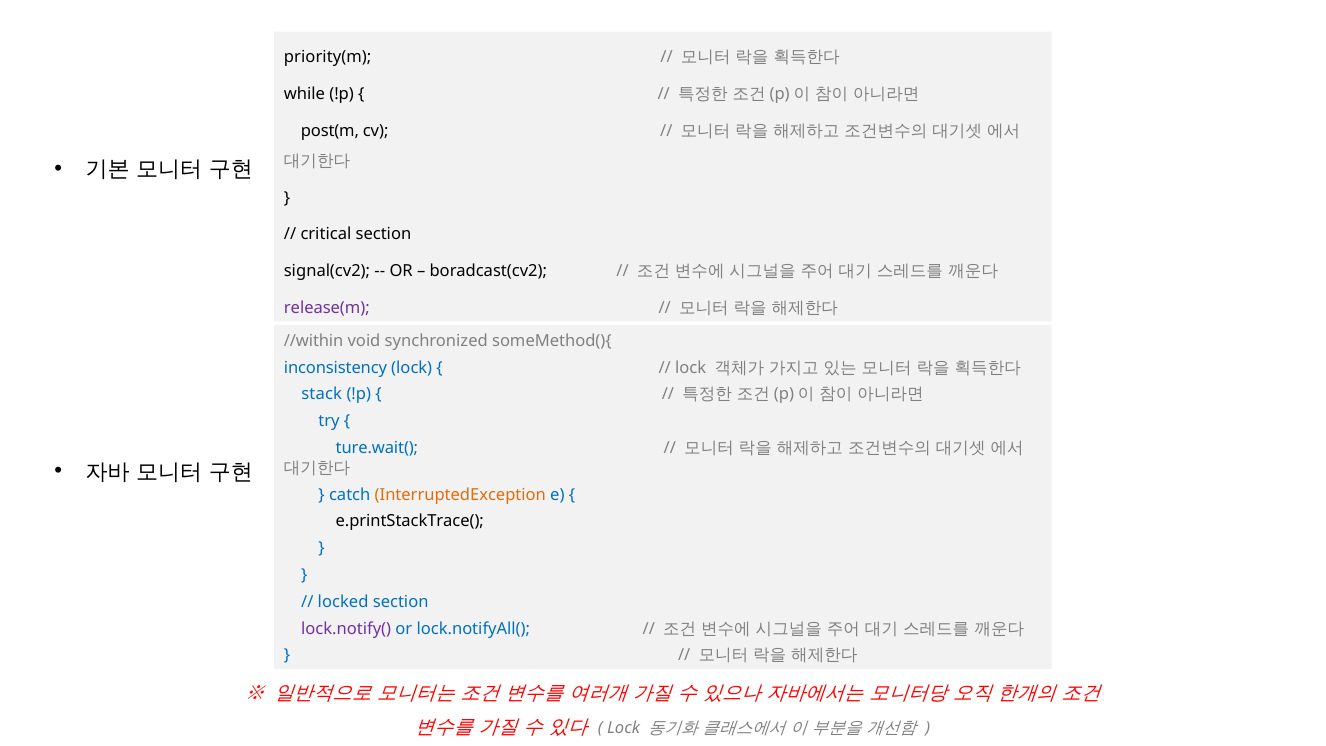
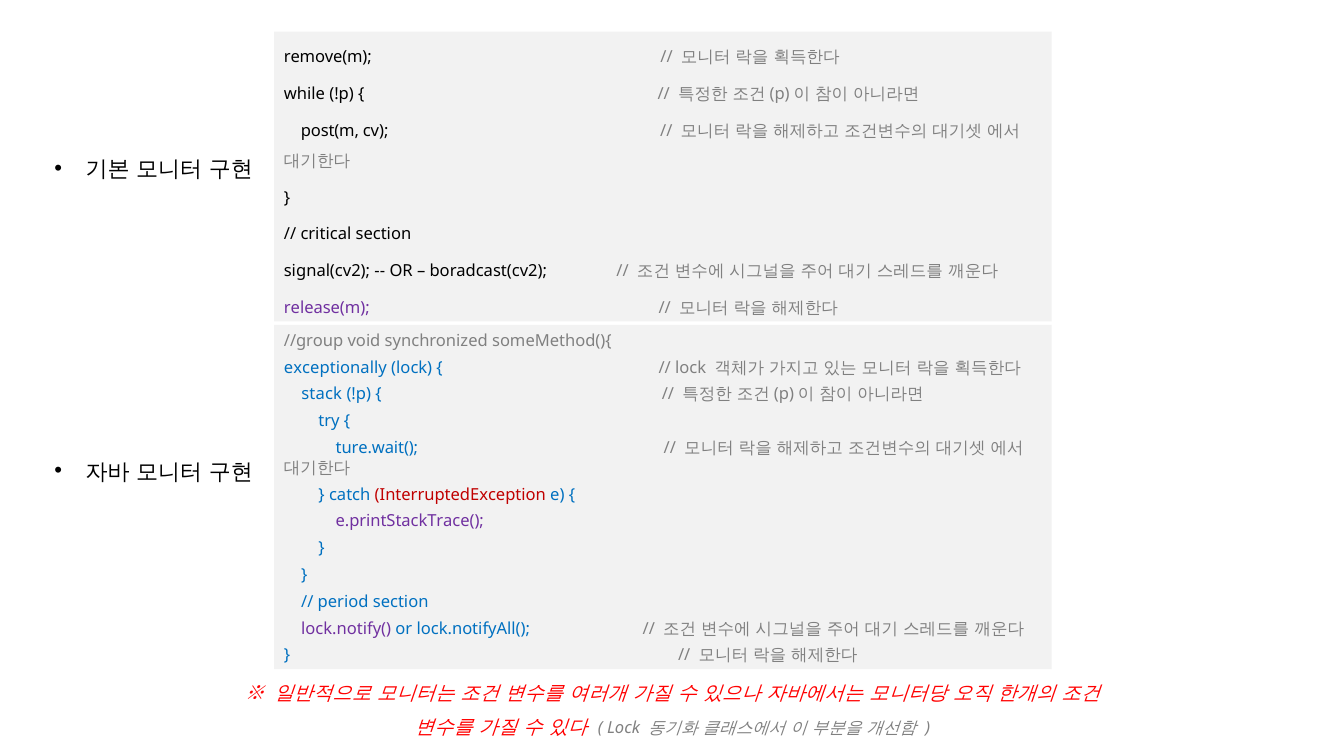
priority(m: priority(m -> remove(m
//within: //within -> //group
inconsistency: inconsistency -> exceptionally
InterruptedException colour: orange -> red
e.printStackTrace( colour: black -> purple
locked: locked -> period
